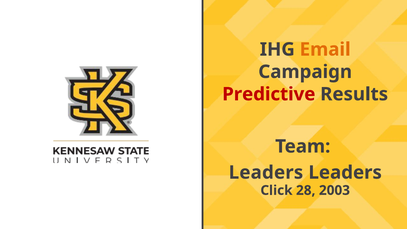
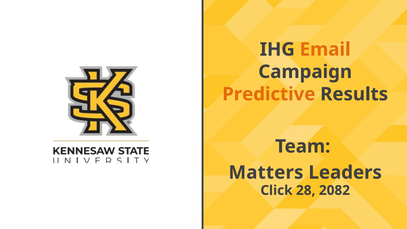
Predictive colour: red -> orange
Leaders at (266, 172): Leaders -> Matters
2003: 2003 -> 2082
